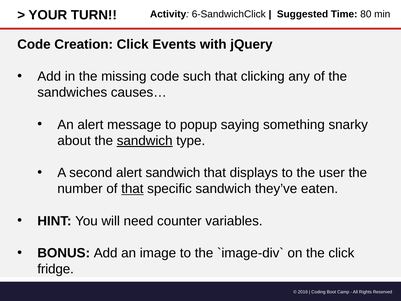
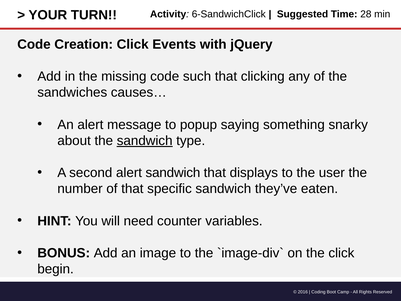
80: 80 -> 28
that at (132, 189) underline: present -> none
fridge: fridge -> begin
